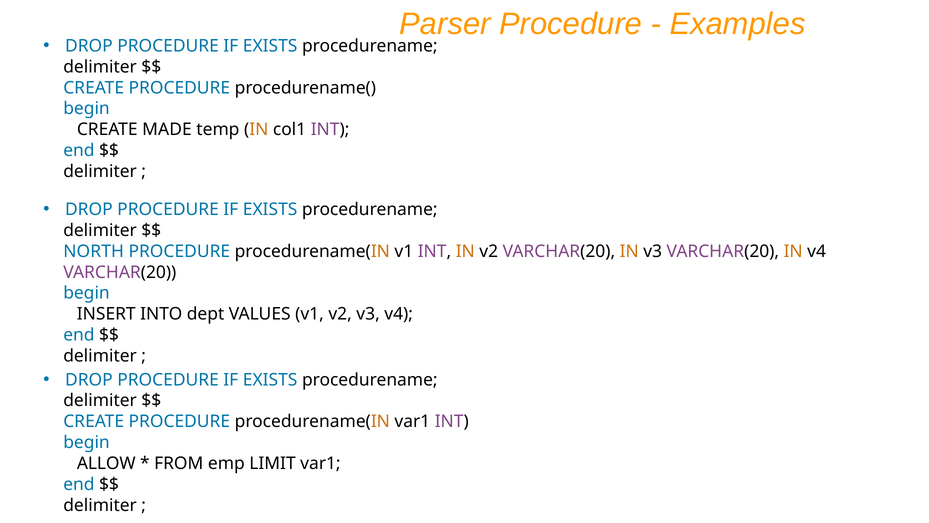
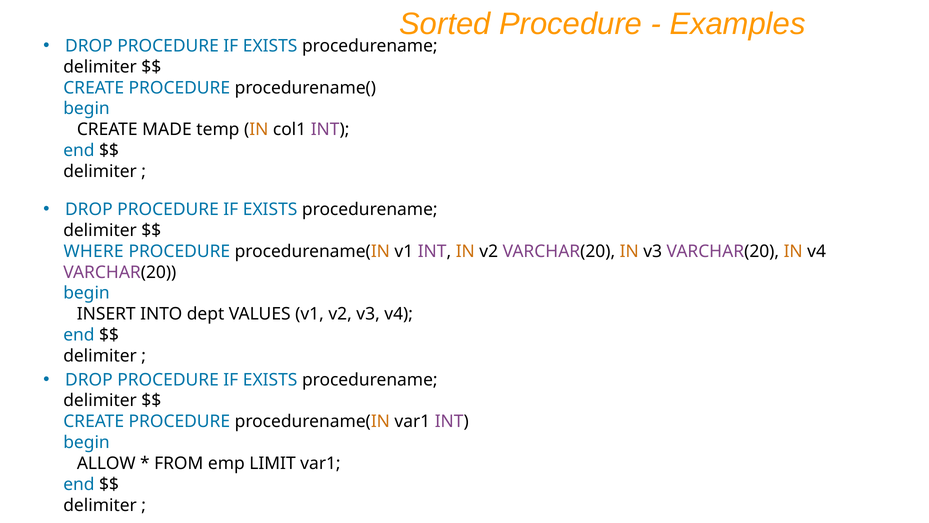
Parser: Parser -> Sorted
NORTH: NORTH -> WHERE
